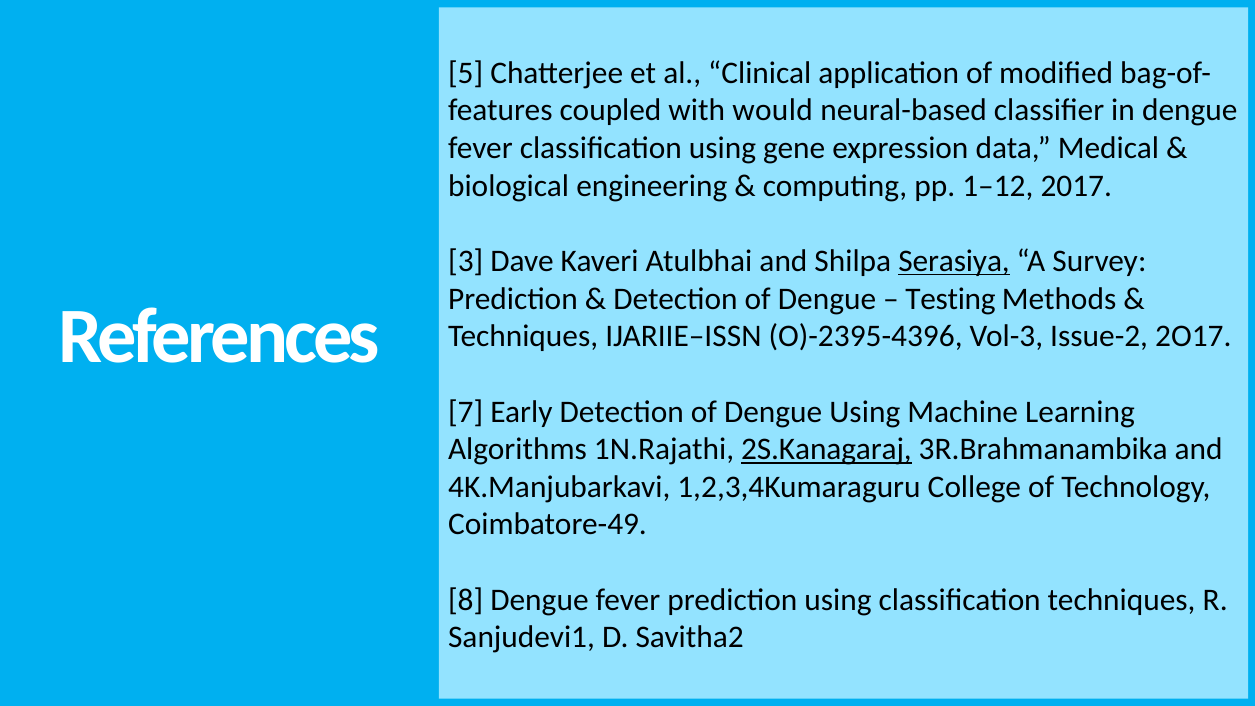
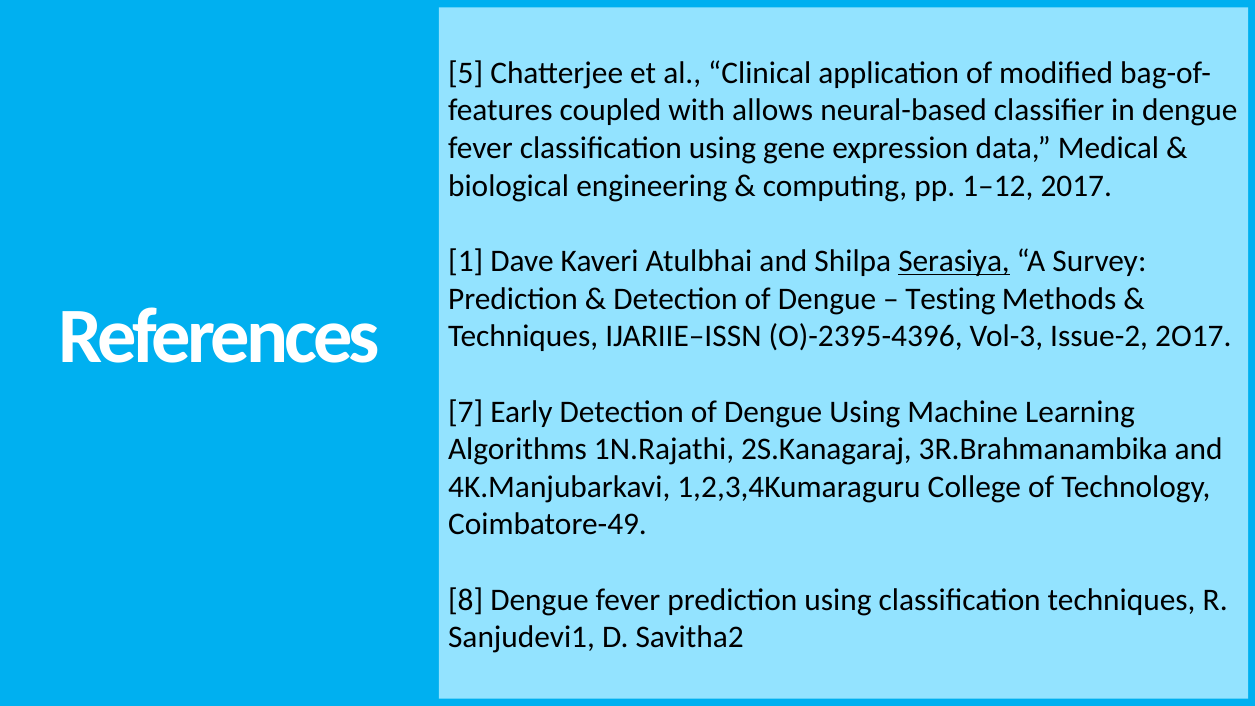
would: would -> allows
3: 3 -> 1
2S.Kanagaraj underline: present -> none
